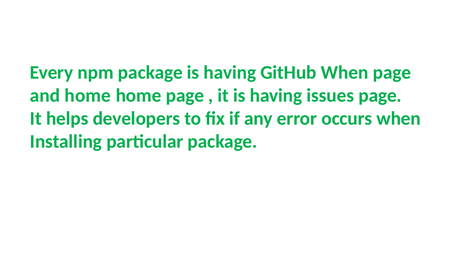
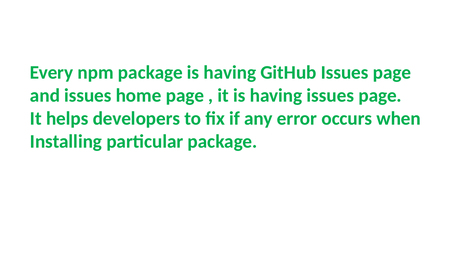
GitHub When: When -> Issues
and home: home -> issues
